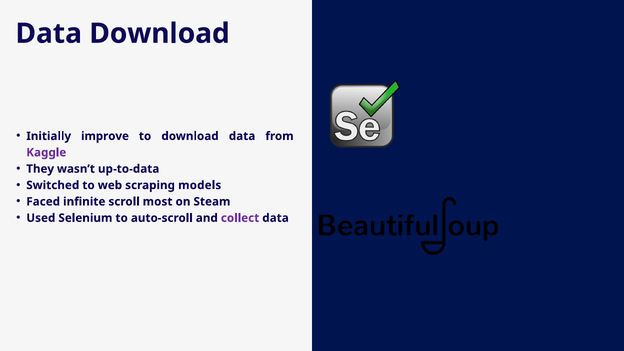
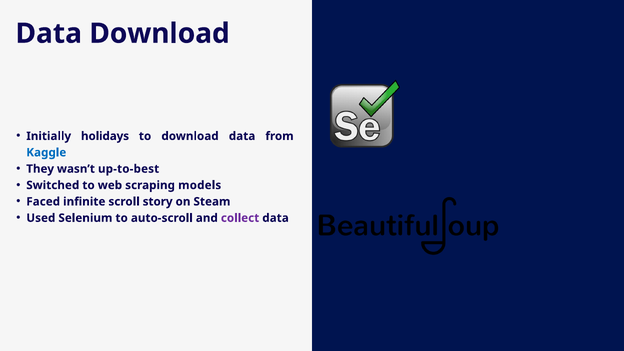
improve: improve -> holidays
Kaggle colour: purple -> blue
up-to-data: up-to-data -> up-to-best
most: most -> story
